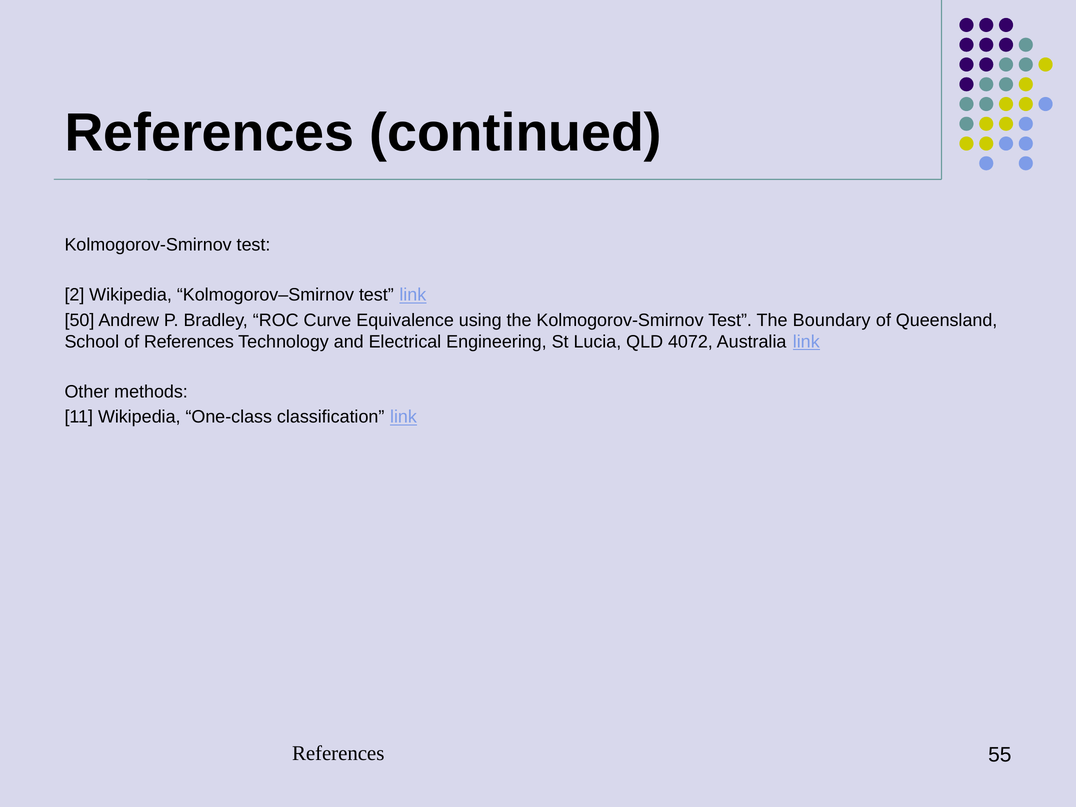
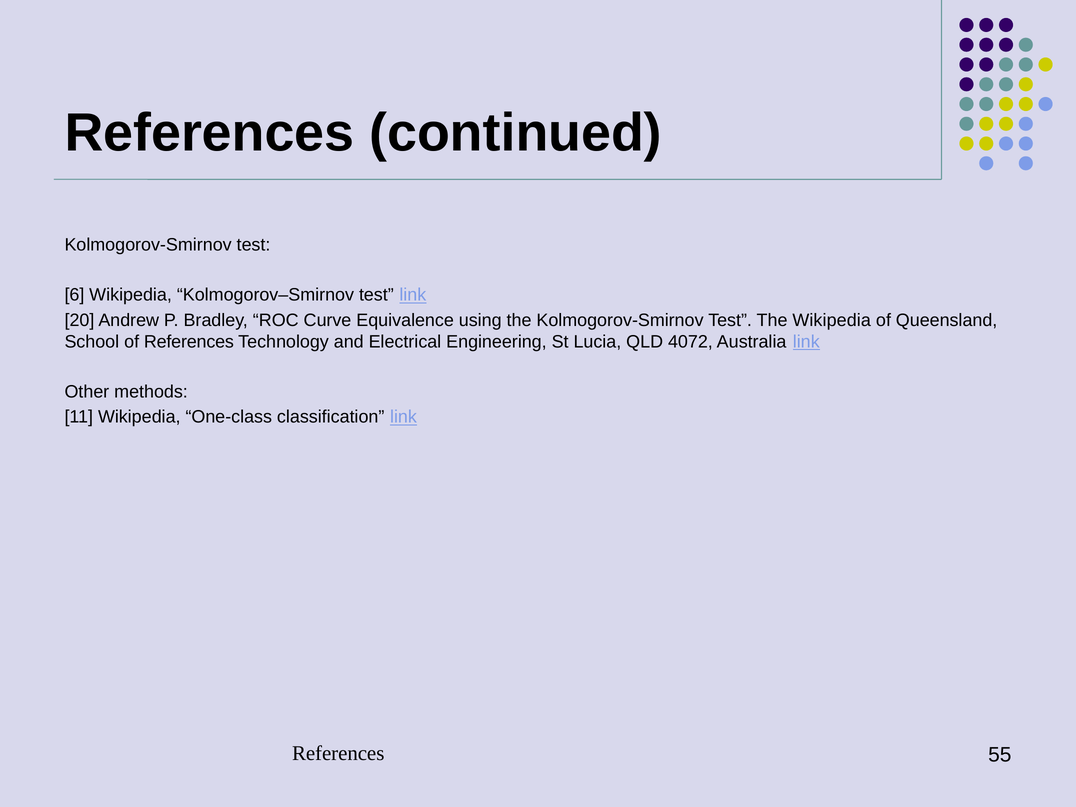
2: 2 -> 6
50: 50 -> 20
The Boundary: Boundary -> Wikipedia
